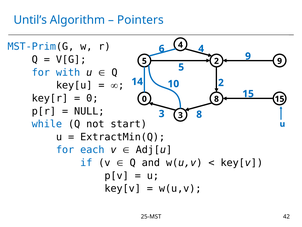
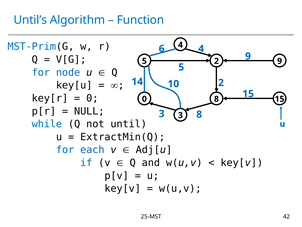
Pointers: Pointers -> Function
with: with -> node
start: start -> until
